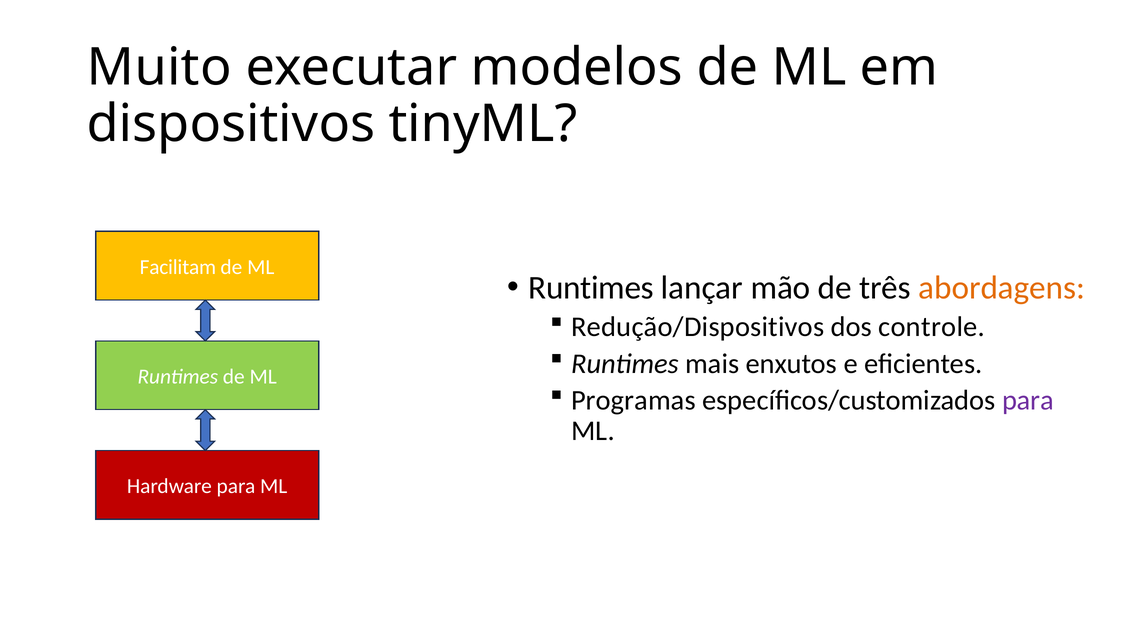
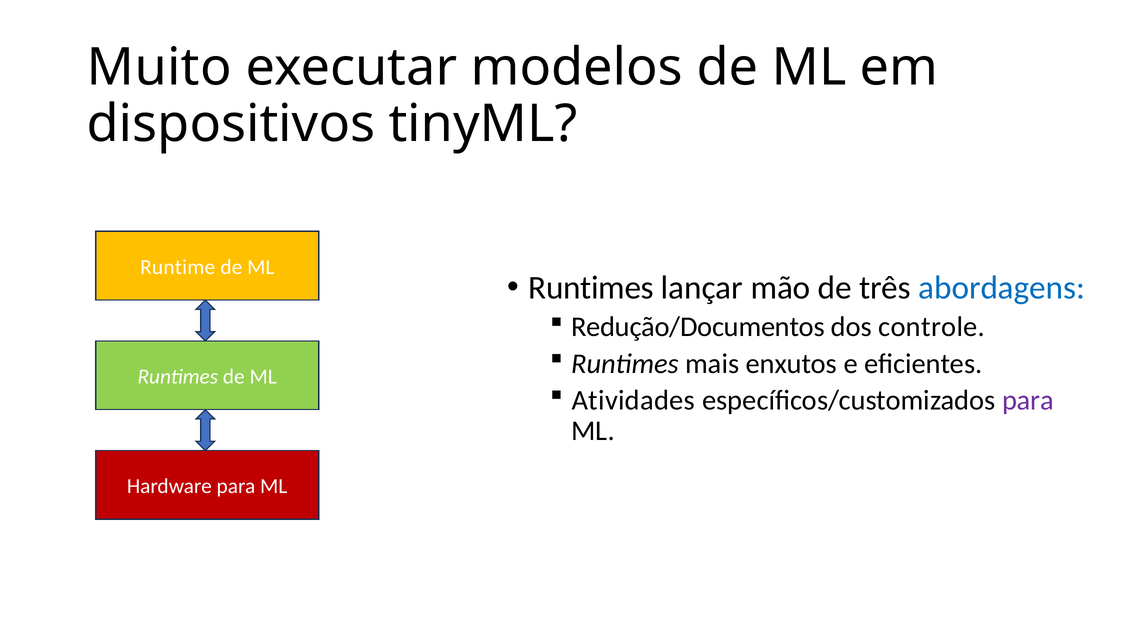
Facilitam: Facilitam -> Runtime
abordagens colour: orange -> blue
Redução/Dispositivos: Redução/Dispositivos -> Redução/Documentos
Programas: Programas -> Atividades
